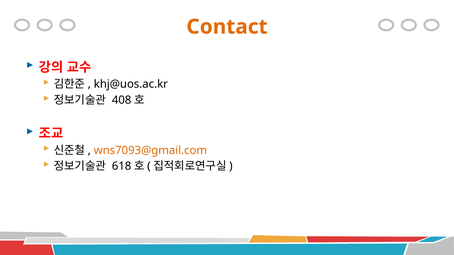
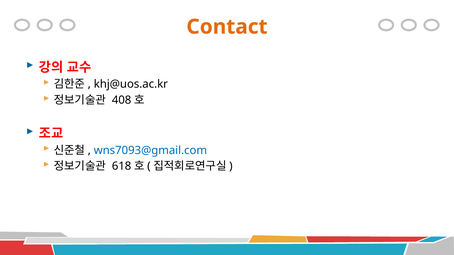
wns7093@gmail.com colour: orange -> blue
